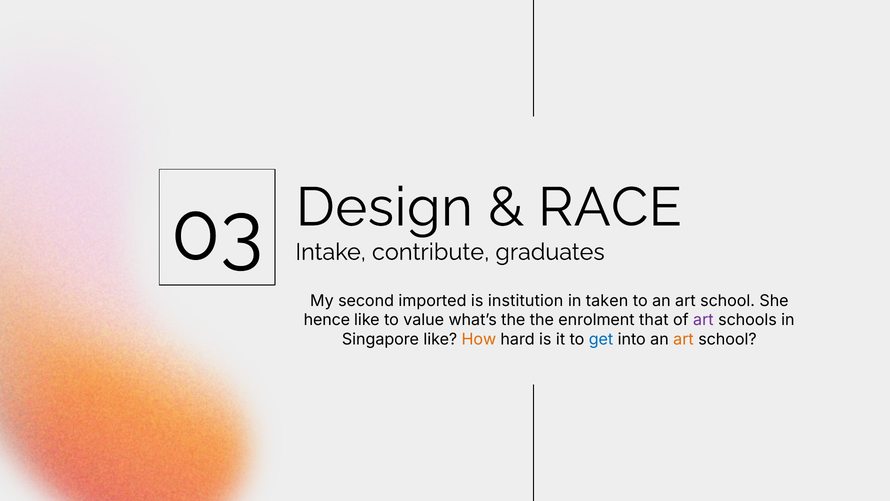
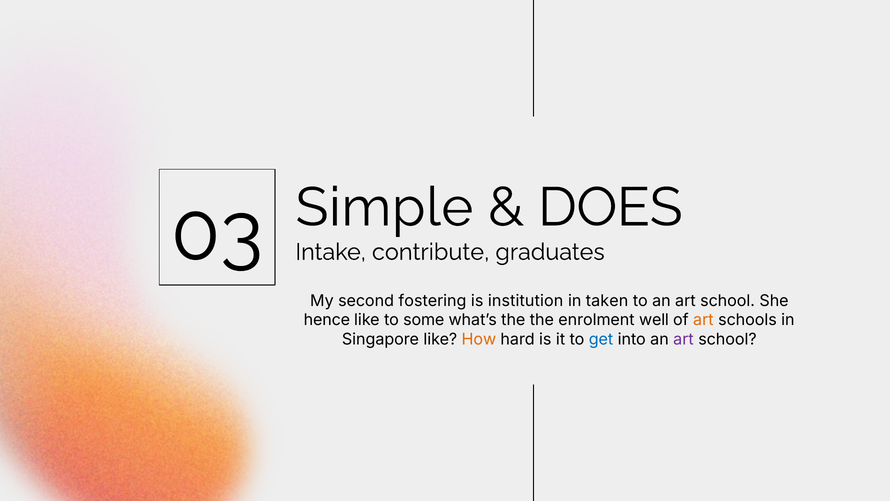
Design: Design -> Simple
RACE: RACE -> DOES
imported: imported -> fostering
value: value -> some
that: that -> well
art at (703, 320) colour: purple -> orange
art at (683, 339) colour: orange -> purple
